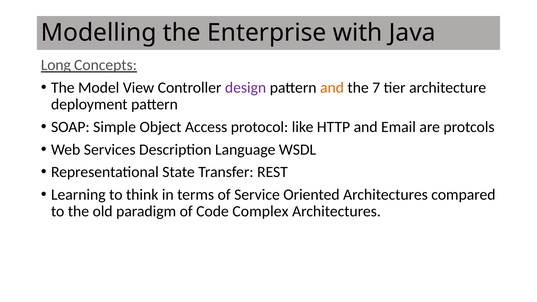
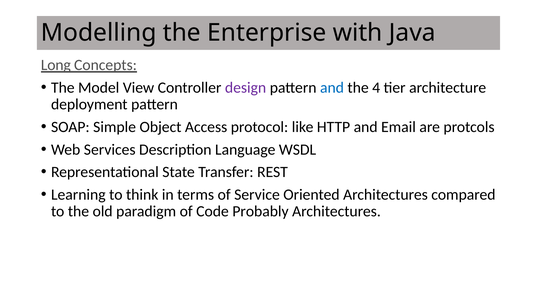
and at (332, 88) colour: orange -> blue
7: 7 -> 4
Complex: Complex -> Probably
